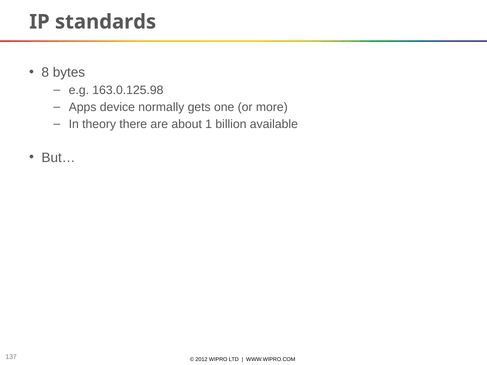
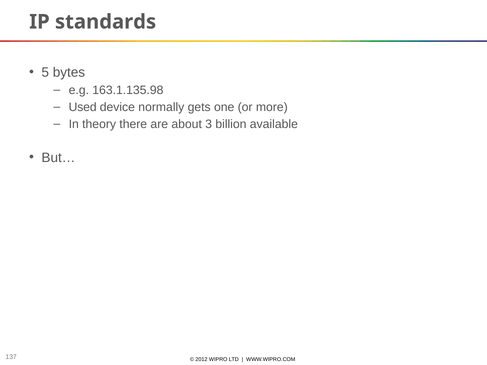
8: 8 -> 5
163.0.125.98: 163.0.125.98 -> 163.1.135.98
Apps: Apps -> Used
1: 1 -> 3
